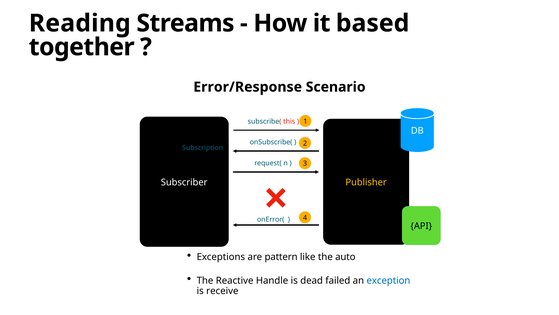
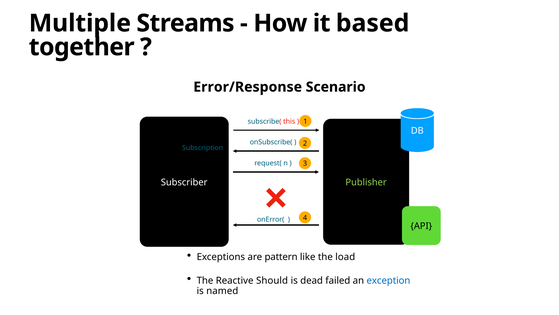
Reading: Reading -> Multiple
Publisher colour: yellow -> light green
auto: auto -> load
Handle: Handle -> Should
receive: receive -> named
